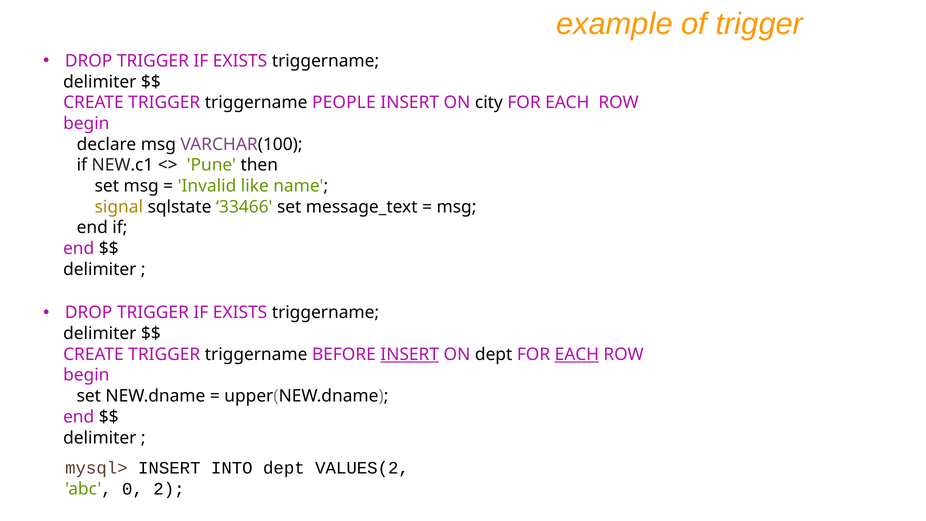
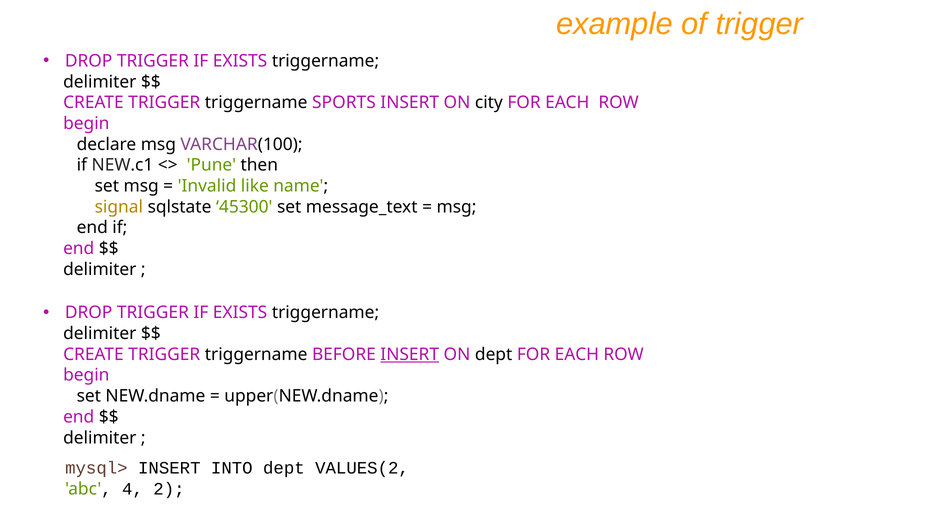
PEOPLE: PEOPLE -> SPORTS
33466: 33466 -> 45300
EACH at (577, 354) underline: present -> none
0: 0 -> 4
